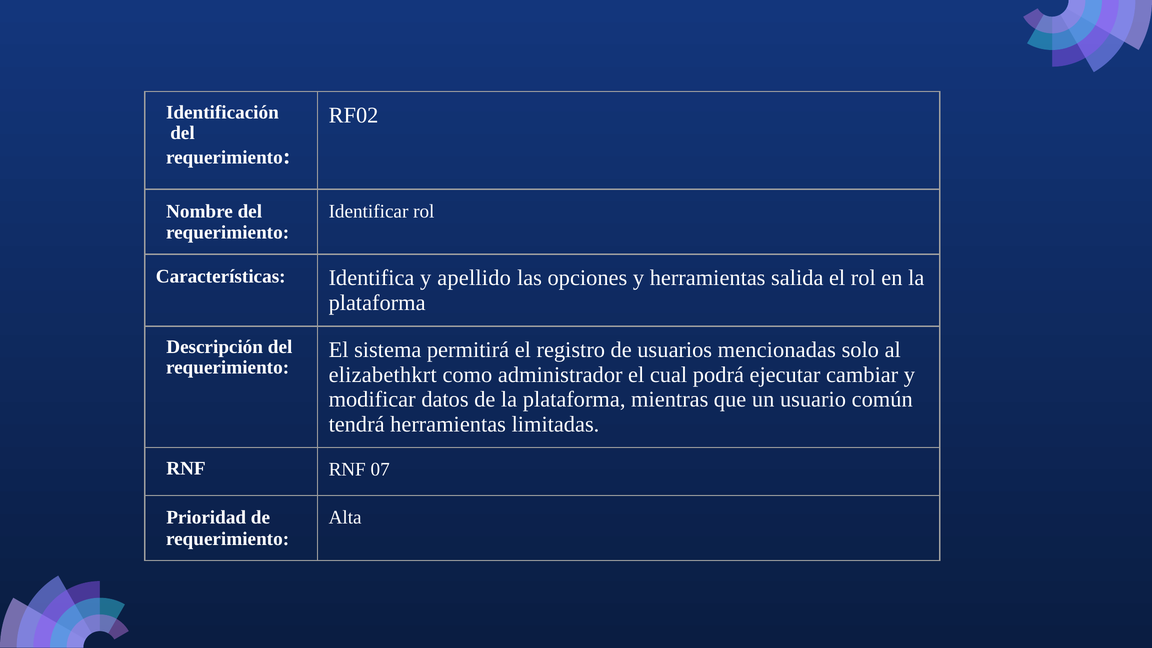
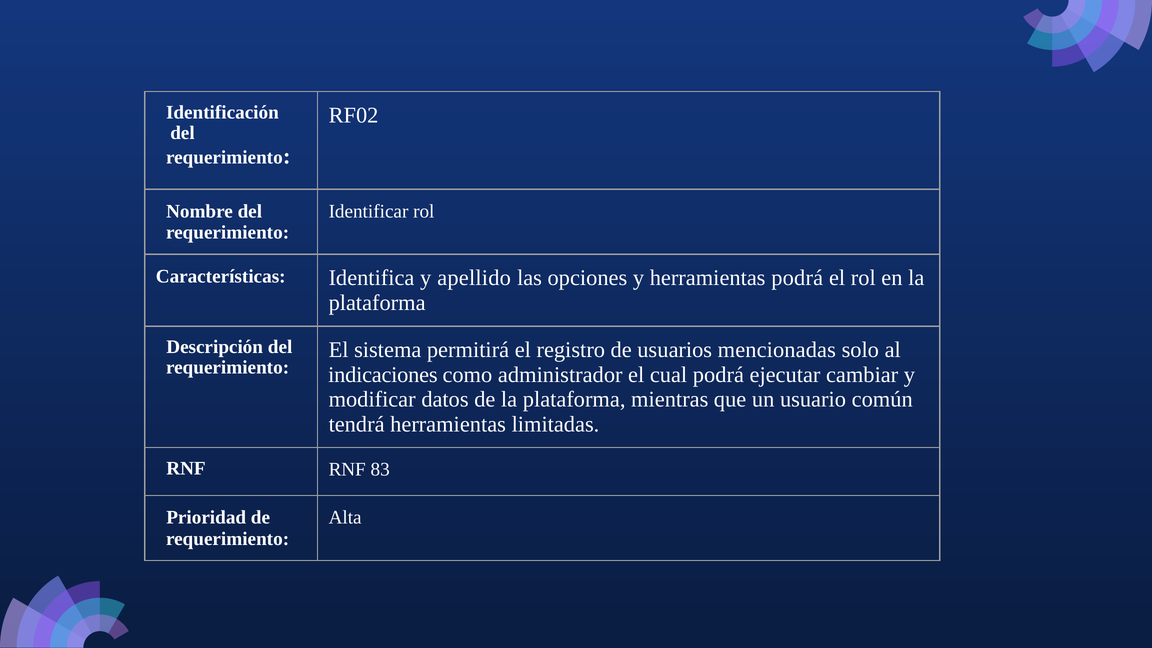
herramientas salida: salida -> podrá
elizabethkrt: elizabethkrt -> indicaciones
07: 07 -> 83
